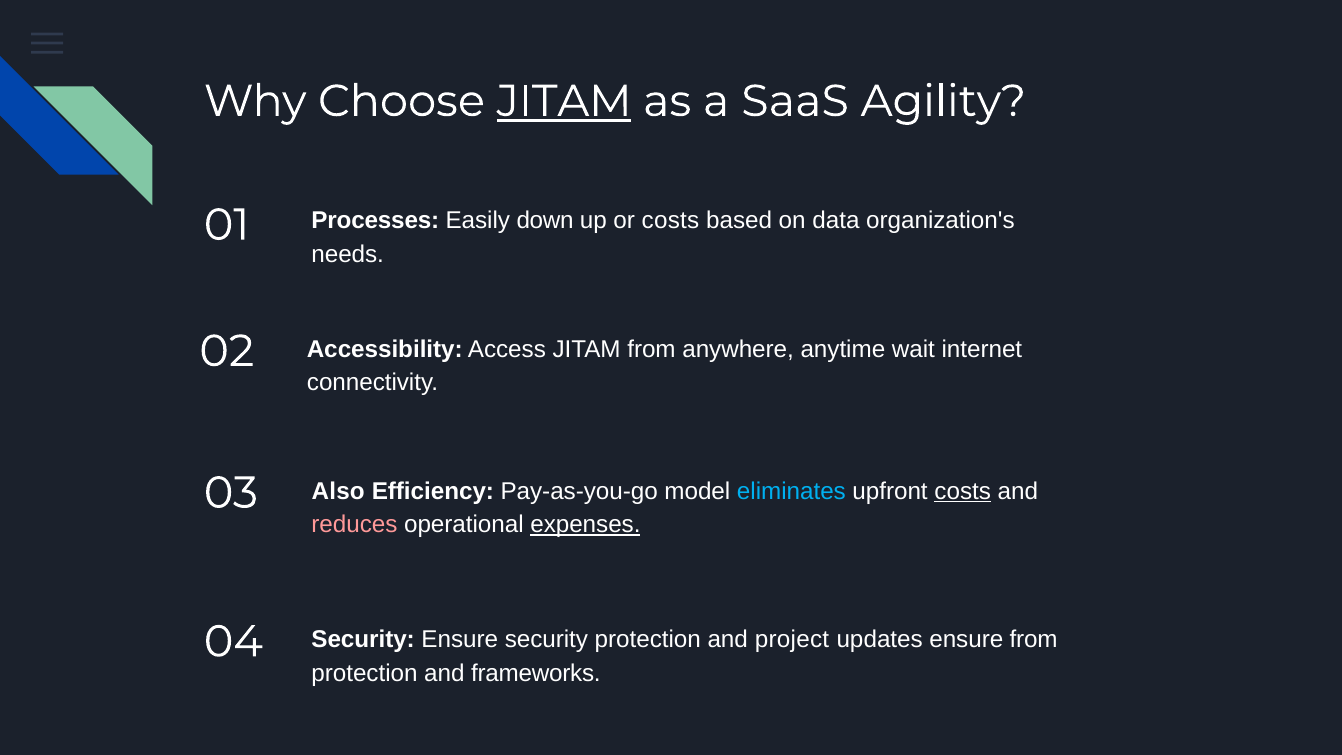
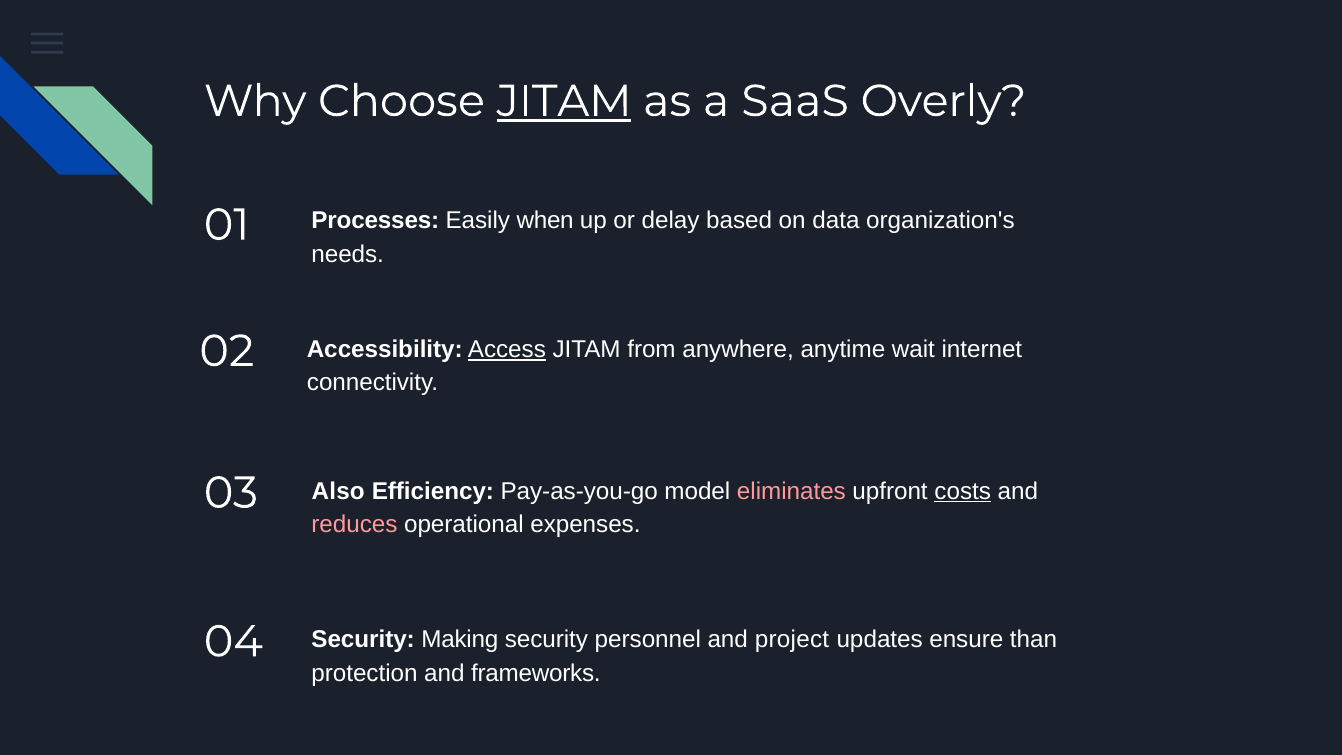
Agility: Agility -> Overly
down: down -> when
or costs: costs -> delay
Access underline: none -> present
eliminates colour: light blue -> pink
expenses underline: present -> none
Security Ensure: Ensure -> Making
security protection: protection -> personnel
ensure from: from -> than
